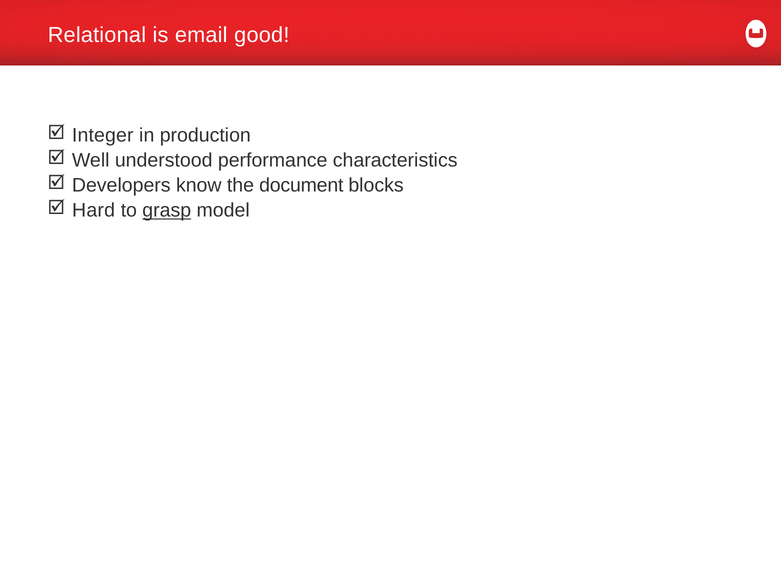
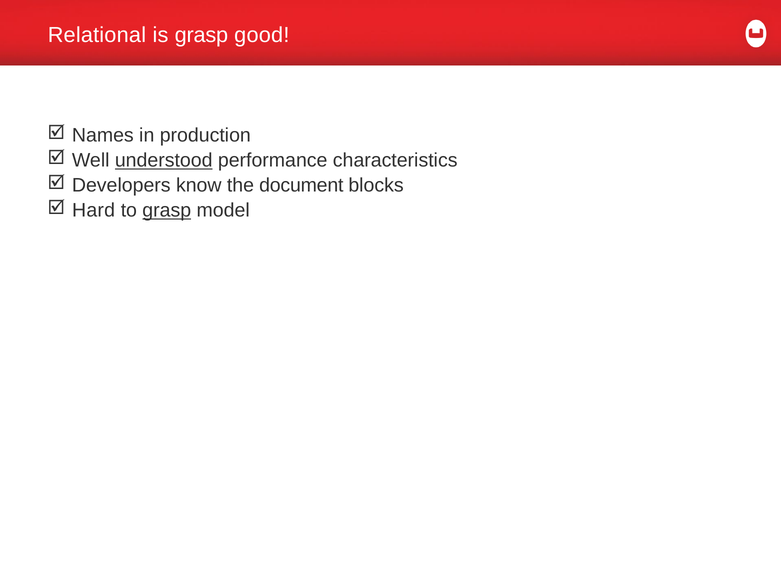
is email: email -> grasp
Integer: Integer -> Names
understood underline: none -> present
